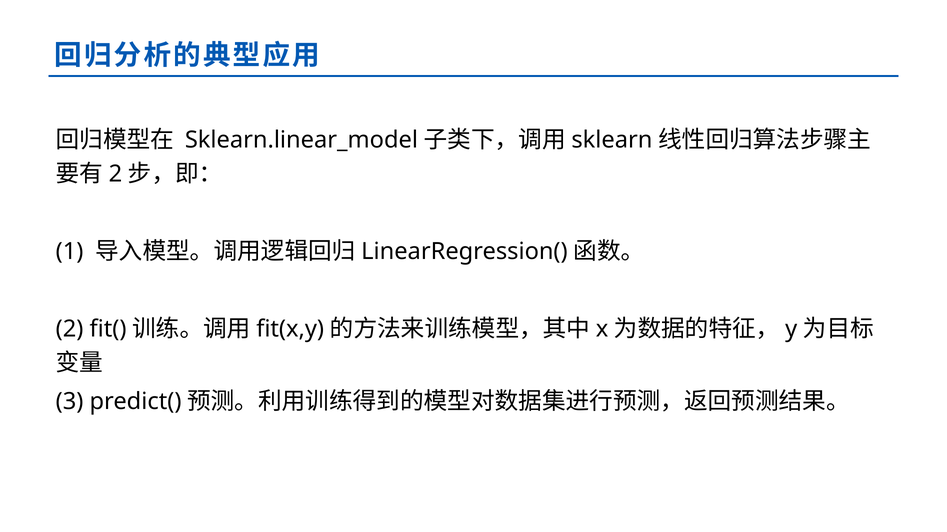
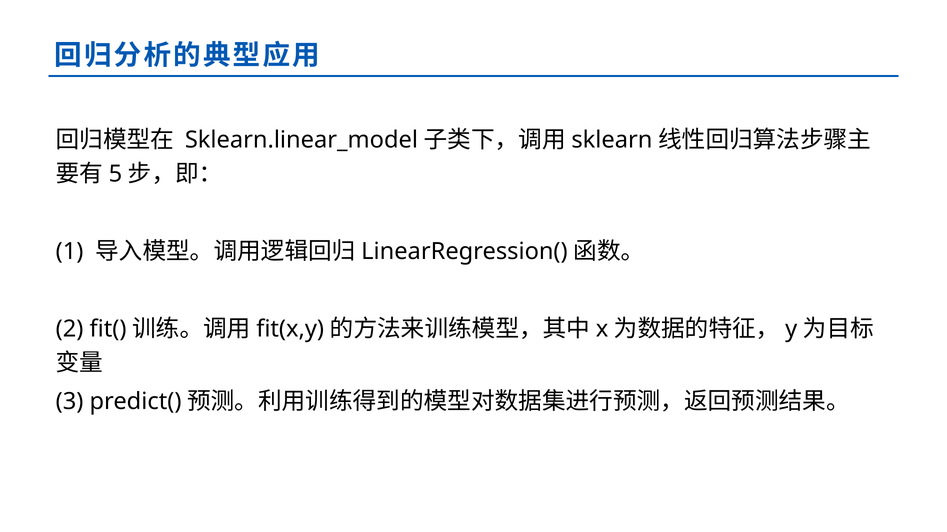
2 at (115, 174): 2 -> 5
